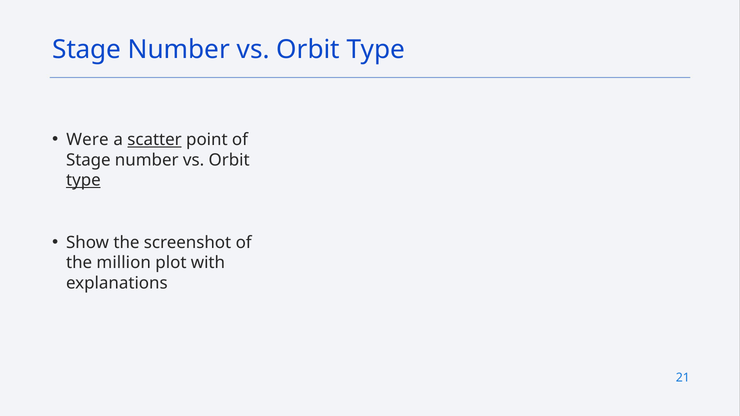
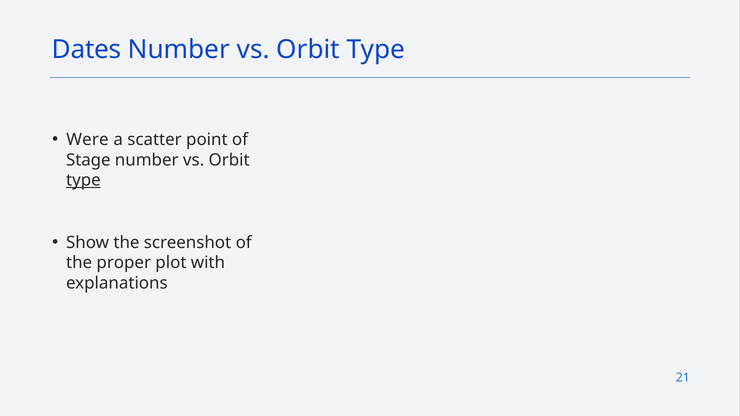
Stage at (87, 49): Stage -> Dates
scatter underline: present -> none
million: million -> proper
